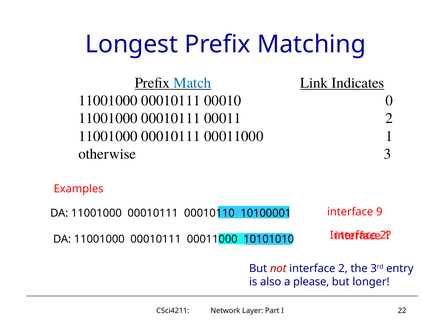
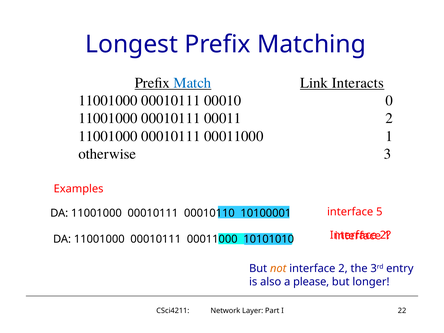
Indicates: Indicates -> Interacts
9: 9 -> 5
not colour: red -> orange
